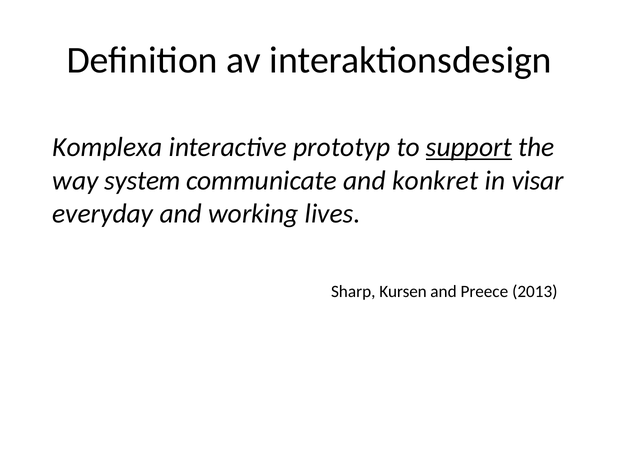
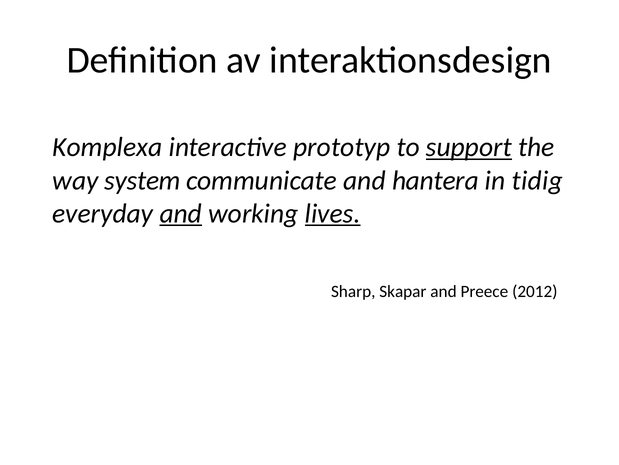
konkret: konkret -> hantera
visar: visar -> tidig
and at (181, 213) underline: none -> present
lives underline: none -> present
Kursen: Kursen -> Skapar
2013: 2013 -> 2012
